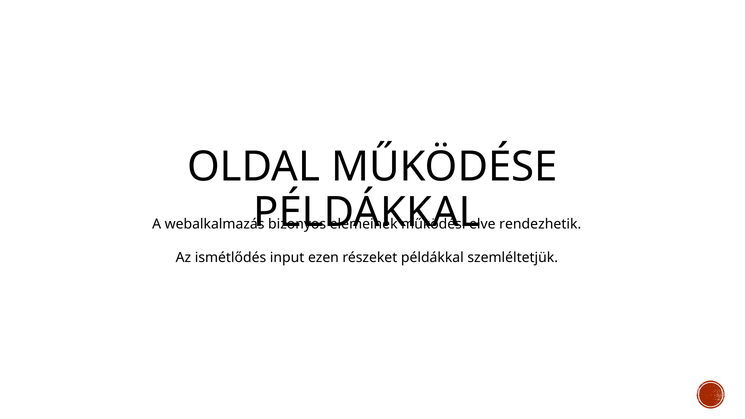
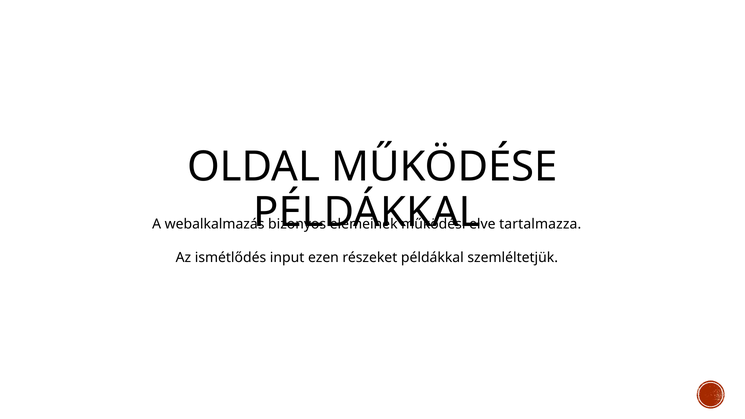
rendezhetik: rendezhetik -> tartalmazza
